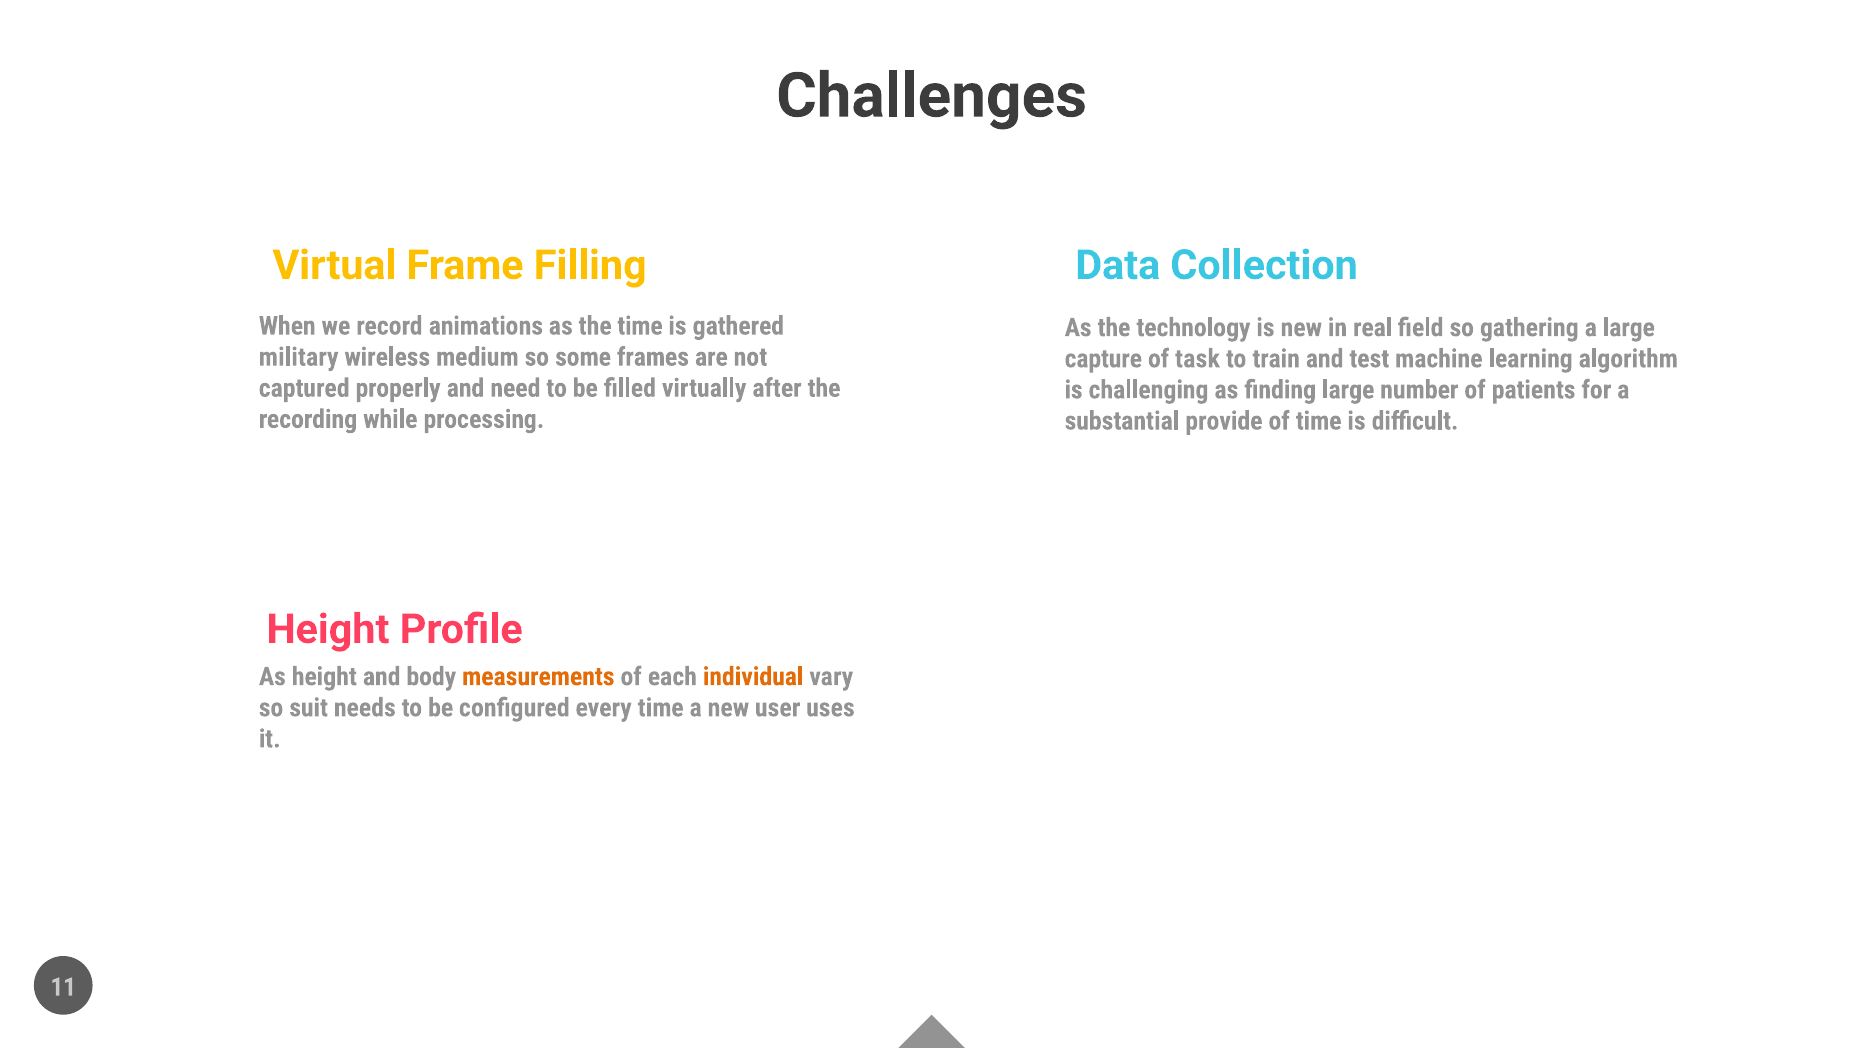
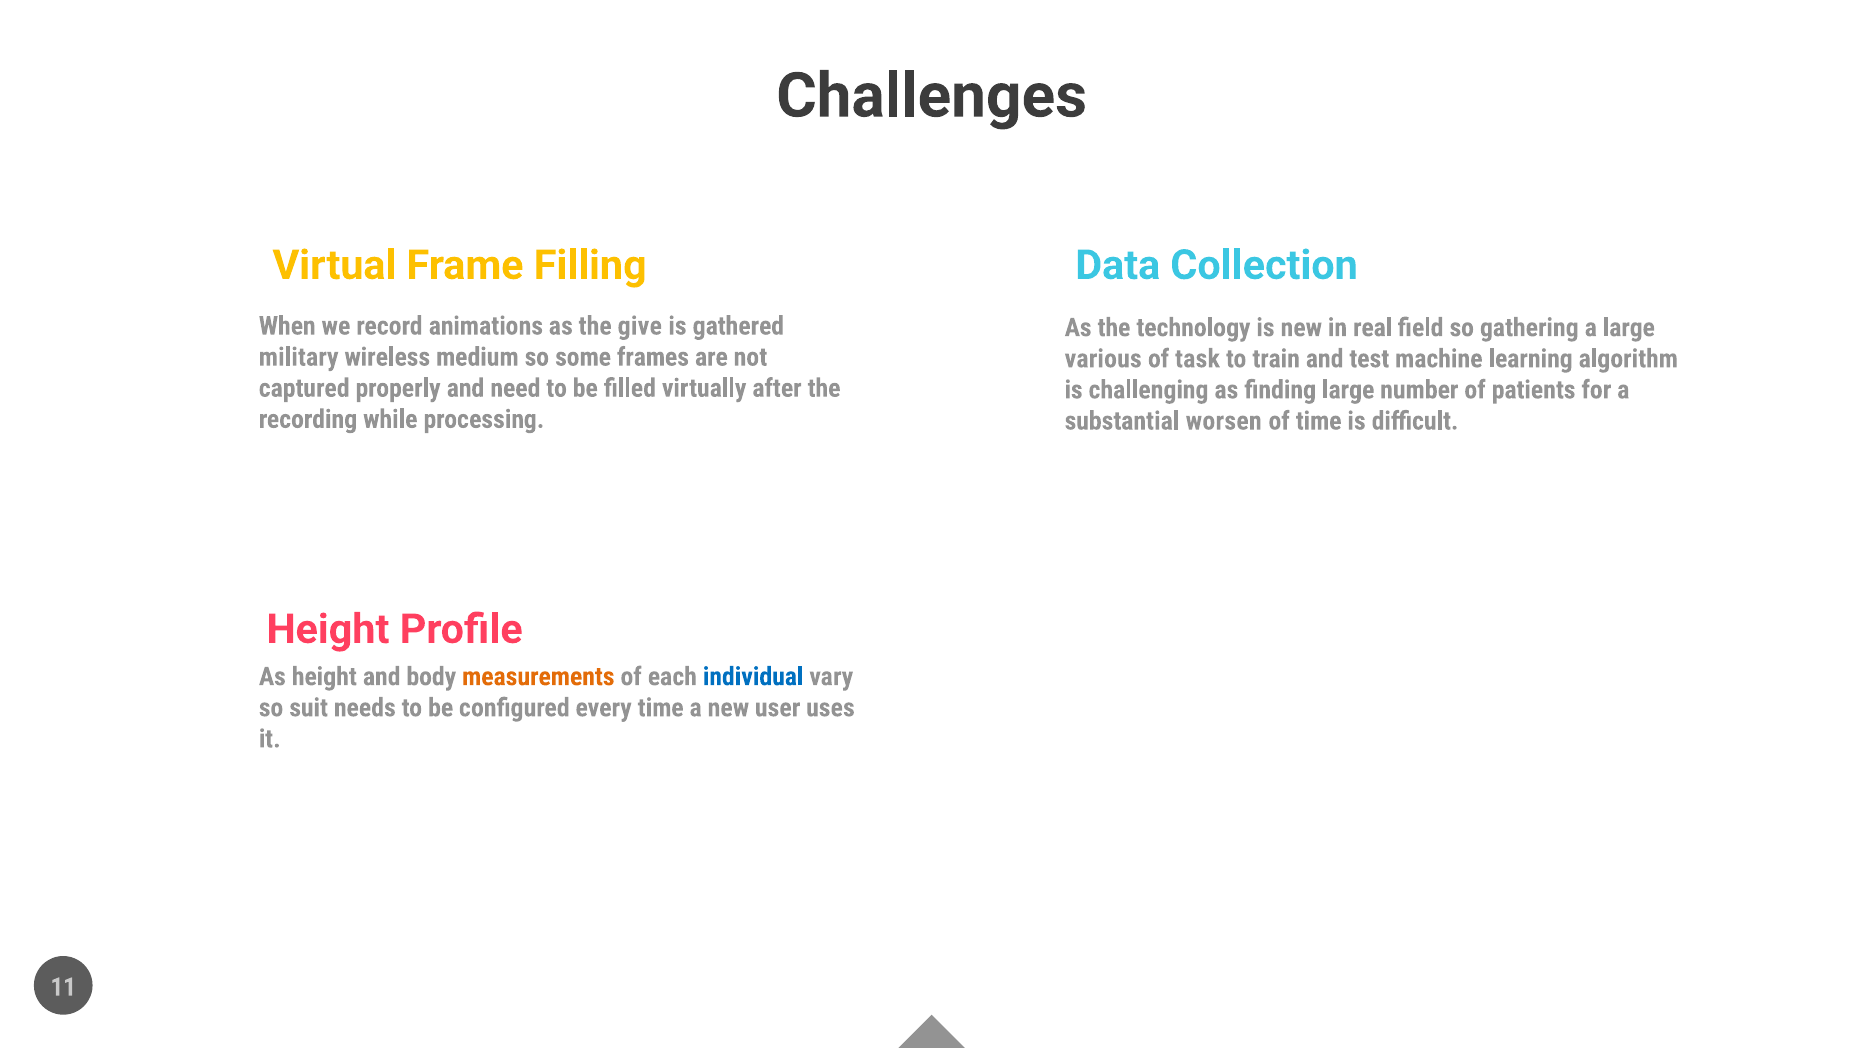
the time: time -> give
capture: capture -> various
provide: provide -> worsen
individual colour: orange -> blue
